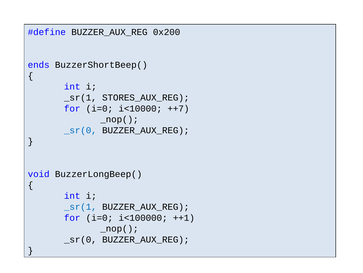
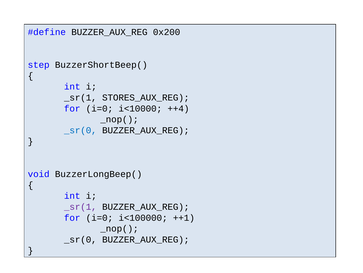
ends: ends -> step
++7: ++7 -> ++4
_sr(1 at (80, 206) colour: blue -> purple
